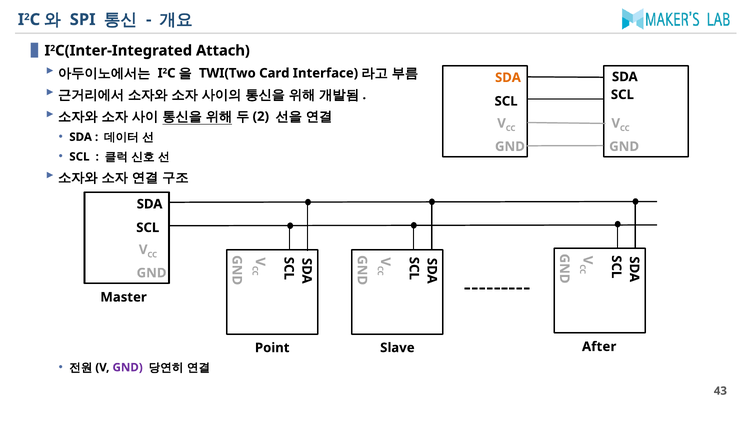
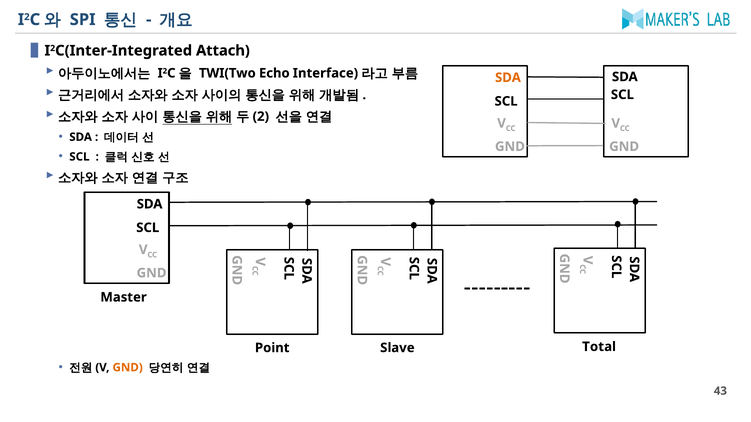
Card: Card -> Echo
After: After -> Total
GND at (128, 368) colour: purple -> orange
